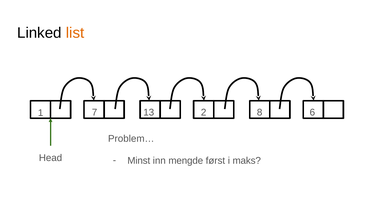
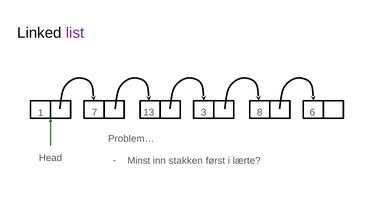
list colour: orange -> purple
2: 2 -> 3
mengde: mengde -> stakken
maks: maks -> lærte
